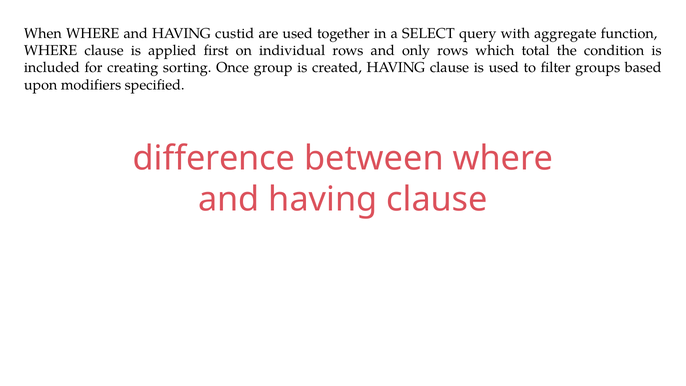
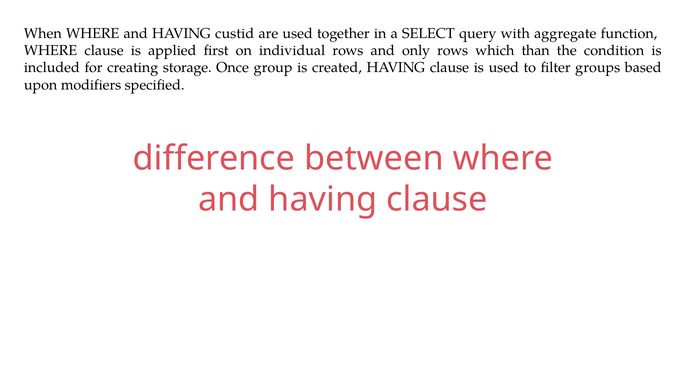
total: total -> than
sorting: sorting -> storage
